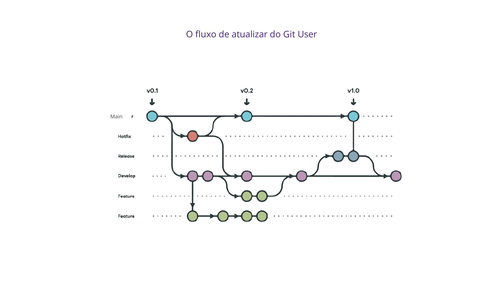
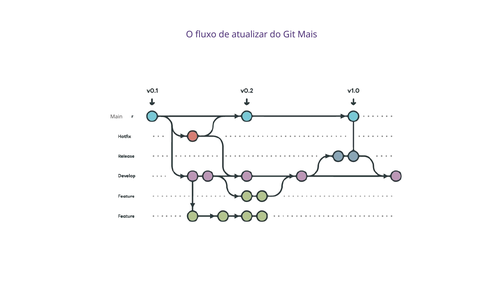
User: User -> Mais
